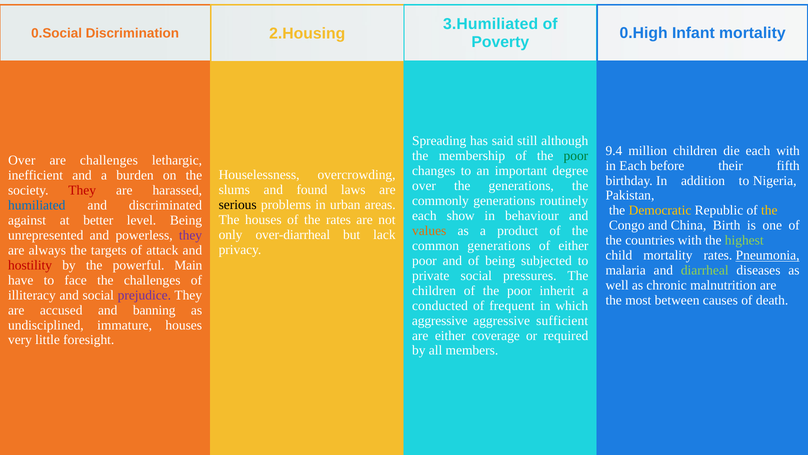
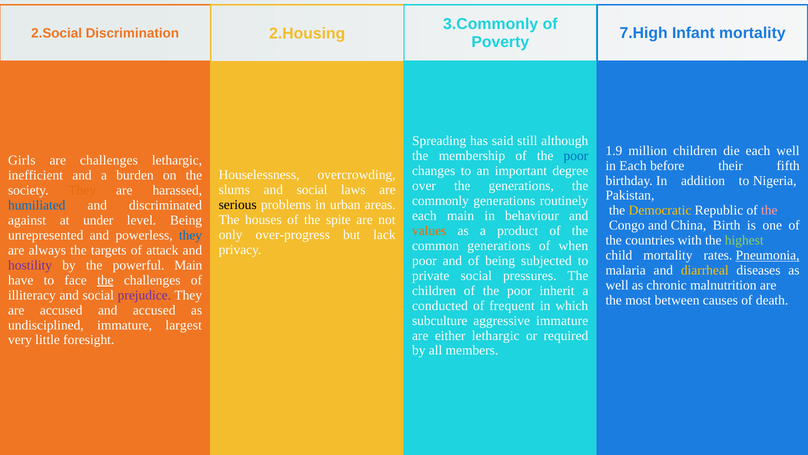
3.Humiliated: 3.Humiliated -> 3.Commonly
0.High: 0.High -> 7.High
0.Social: 0.Social -> 2.Social
9.4: 9.4 -> 1.9
each with: with -> well
poor at (576, 156) colour: green -> blue
Over at (22, 160): Over -> Girls
slums and found: found -> social
They at (82, 190) colour: red -> orange
the at (769, 210) colour: yellow -> pink
each show: show -> main
the rates: rates -> spite
better: better -> under
over-diarrheal: over-diarrheal -> over-progress
they at (191, 235) colour: purple -> blue
of either: either -> when
hostility colour: red -> purple
diarrheal colour: light green -> yellow
the at (105, 280) underline: none -> present
and banning: banning -> accused
aggressive at (440, 320): aggressive -> subculture
aggressive sufficient: sufficient -> immature
immature houses: houses -> largest
either coverage: coverage -> lethargic
